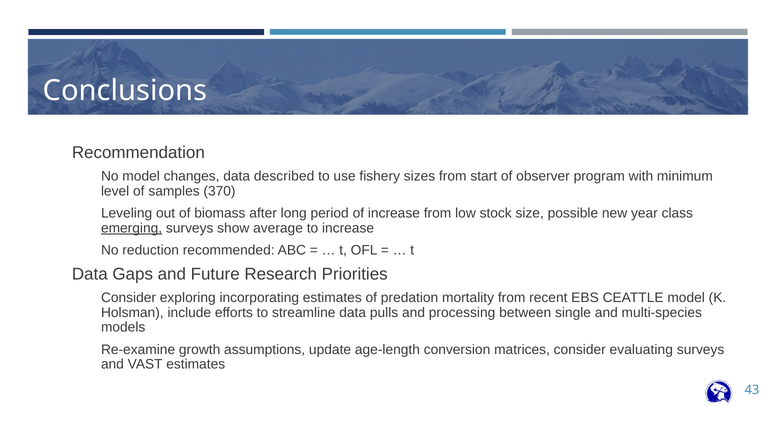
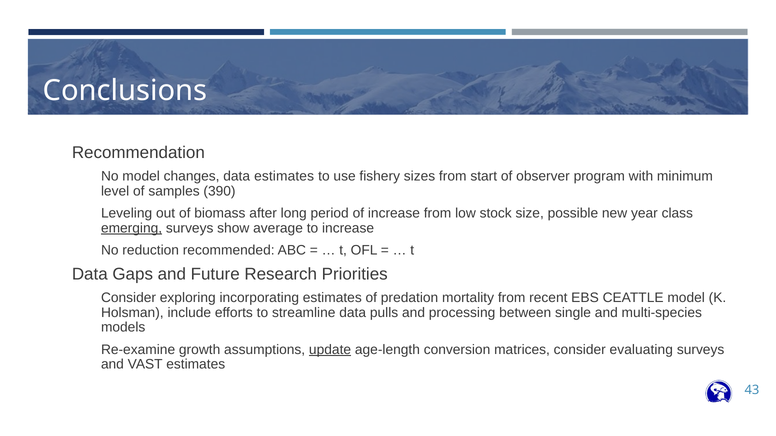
data described: described -> estimates
370: 370 -> 390
update underline: none -> present
